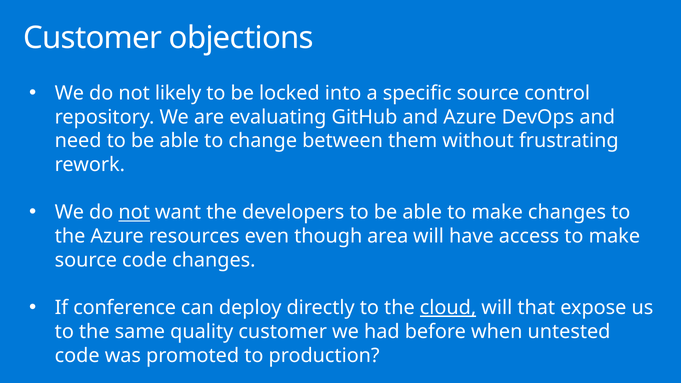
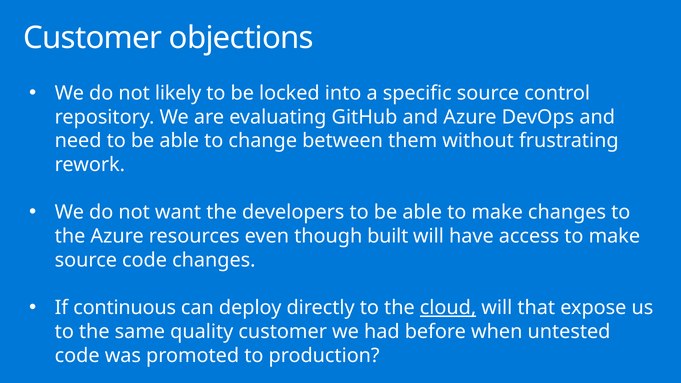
not at (134, 212) underline: present -> none
area: area -> built
conference: conference -> continuous
